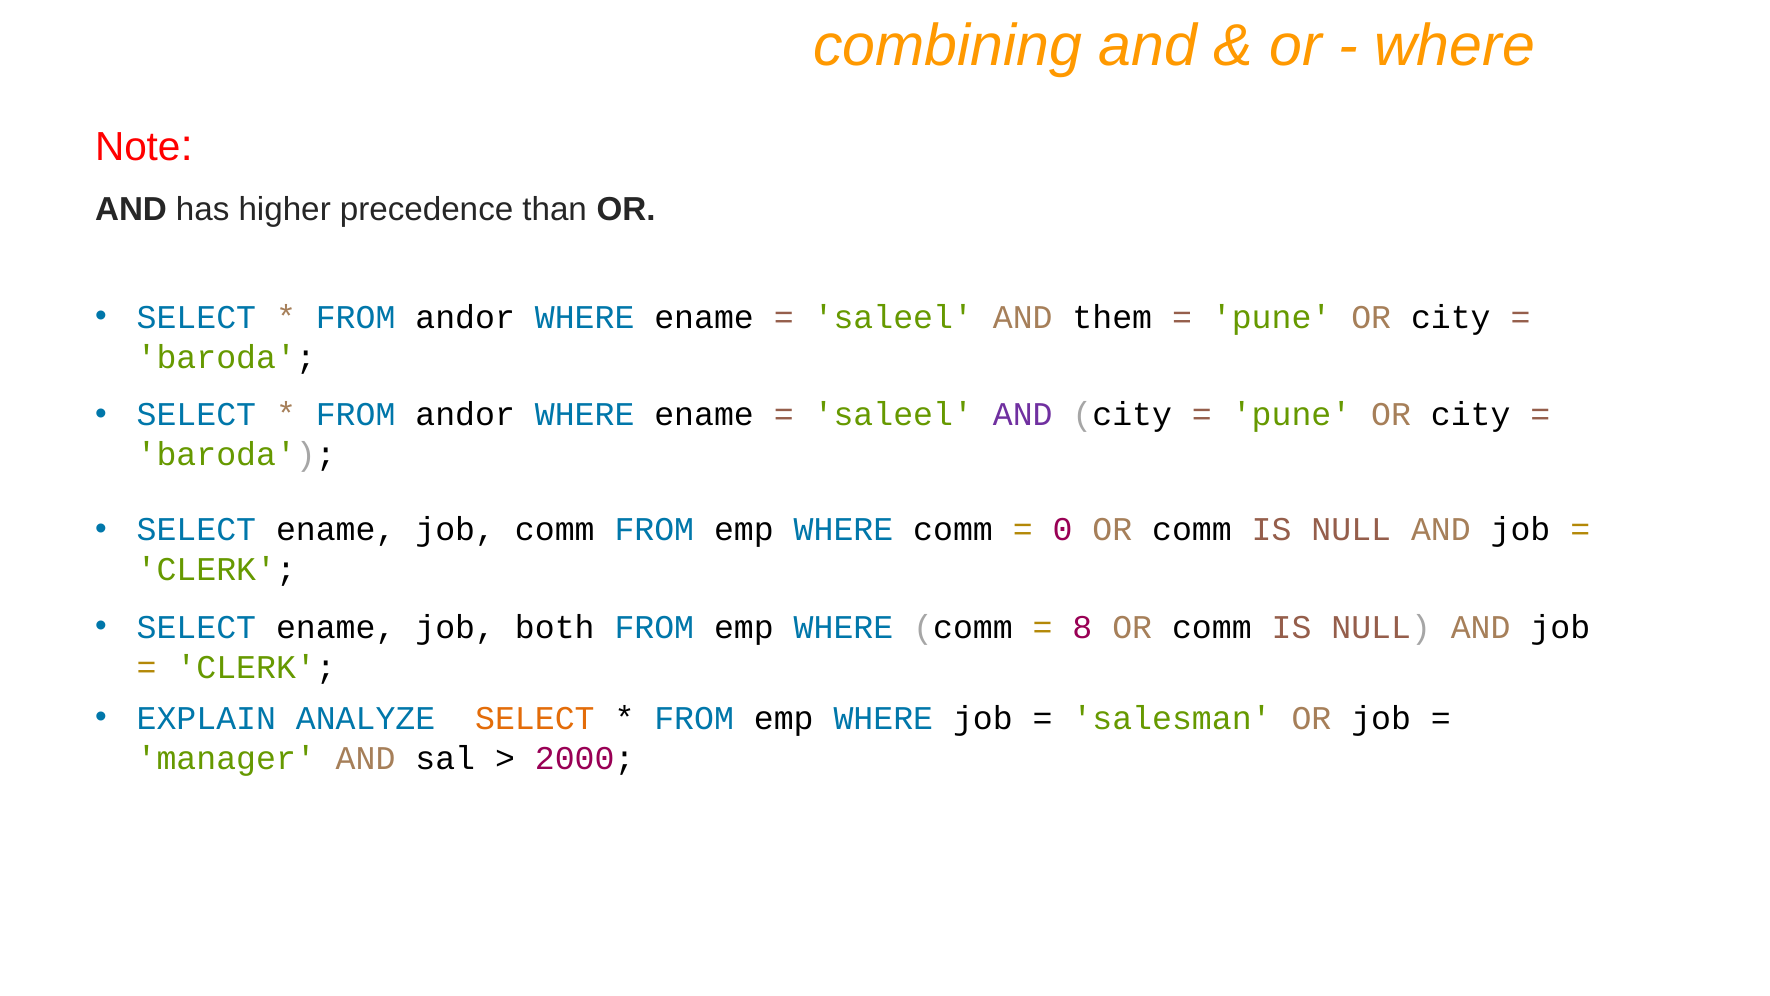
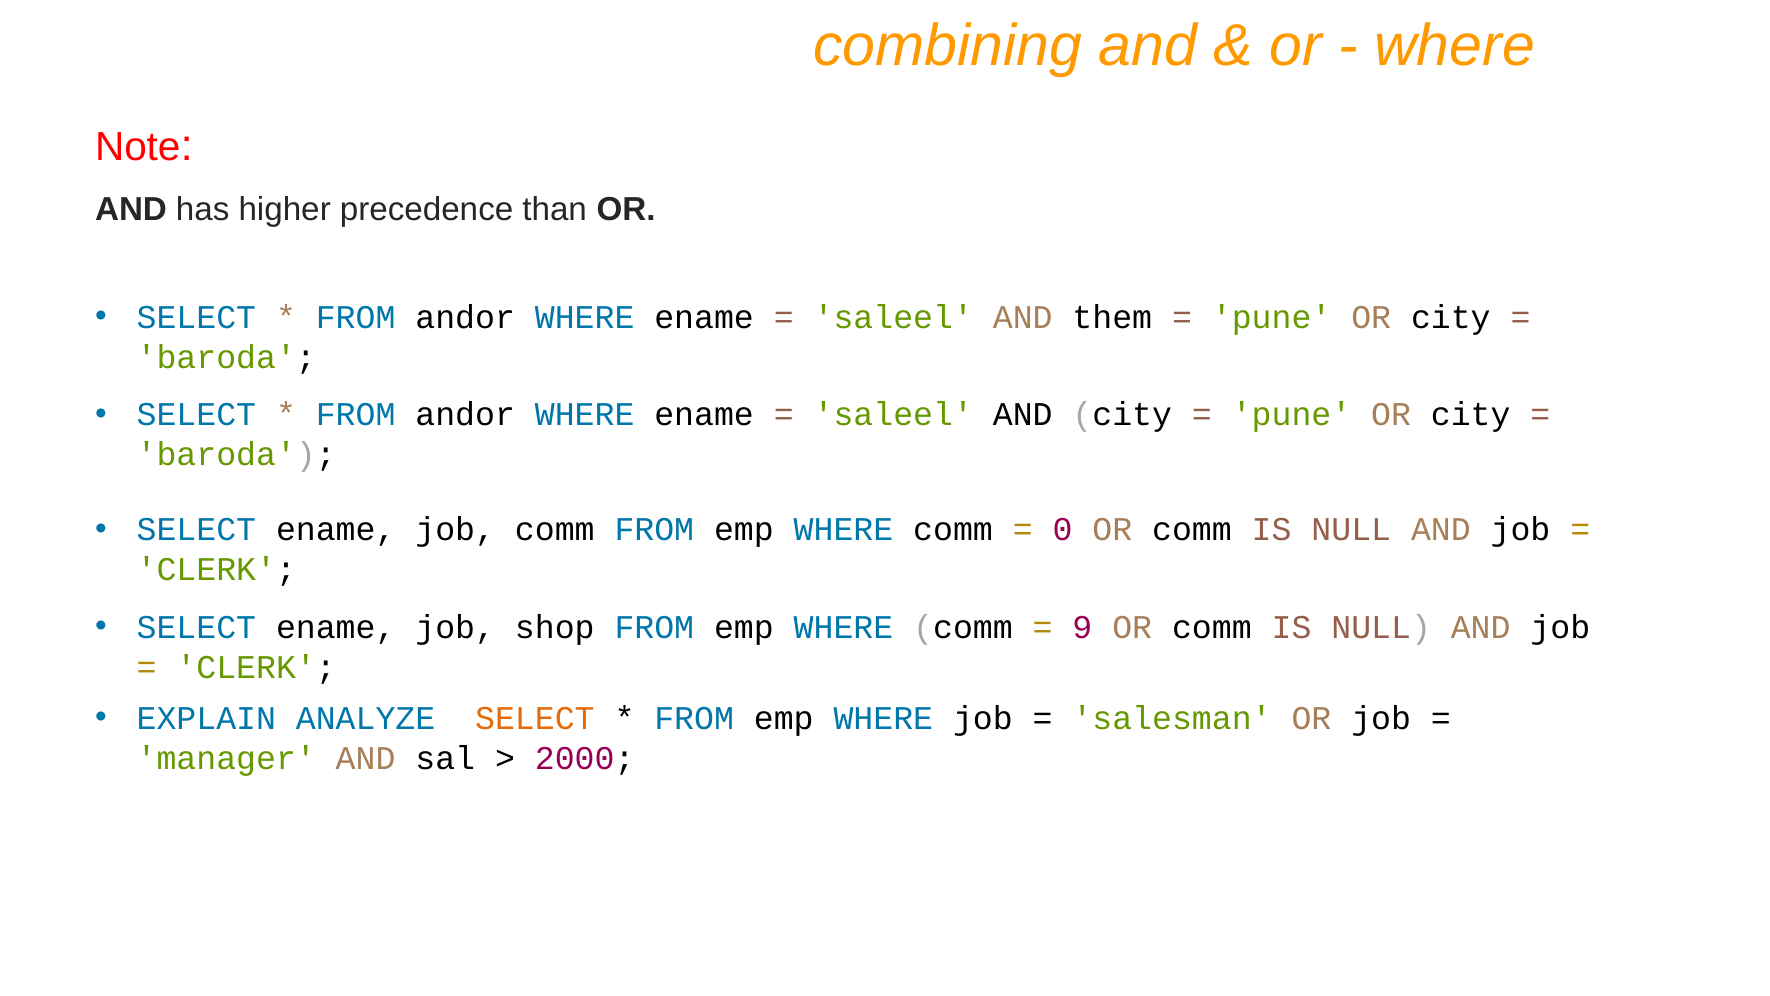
AND at (1023, 415) colour: purple -> black
both: both -> shop
8: 8 -> 9
